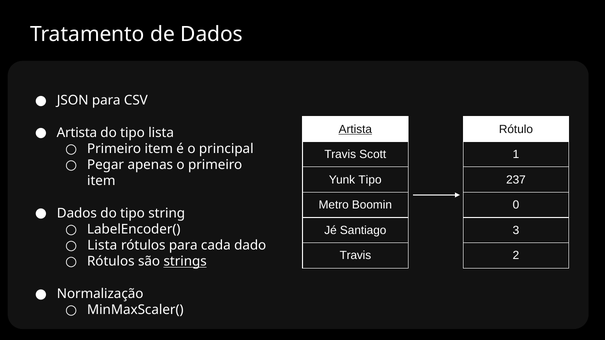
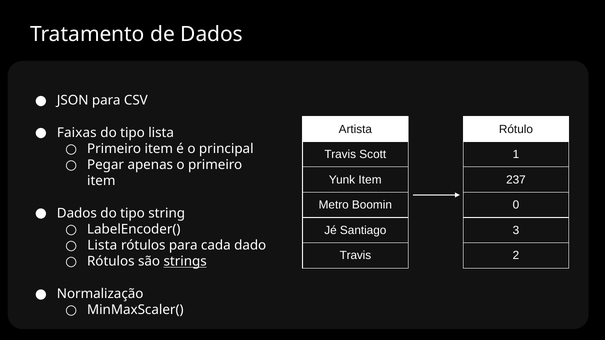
Artista at (355, 129) underline: present -> none
Artista at (77, 133): Artista -> Faixas
Yunk Tipo: Tipo -> Item
